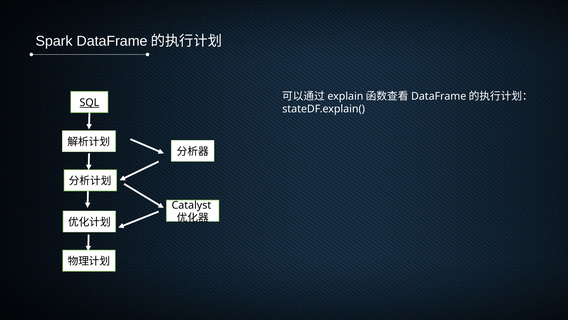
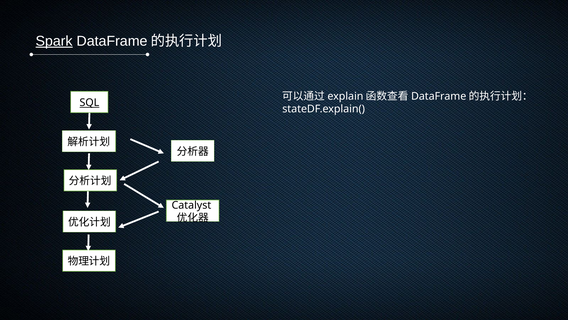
Spark underline: none -> present
